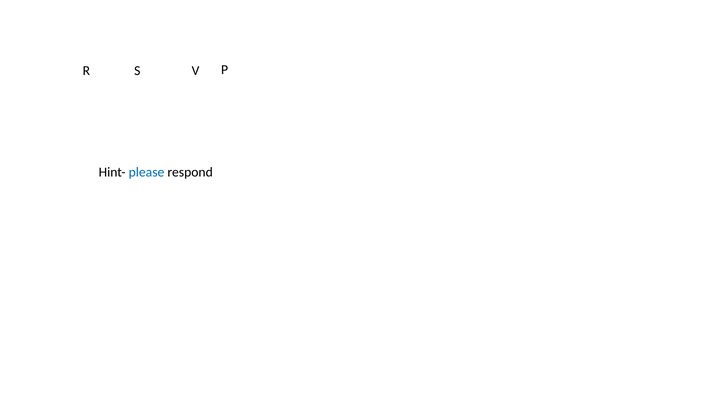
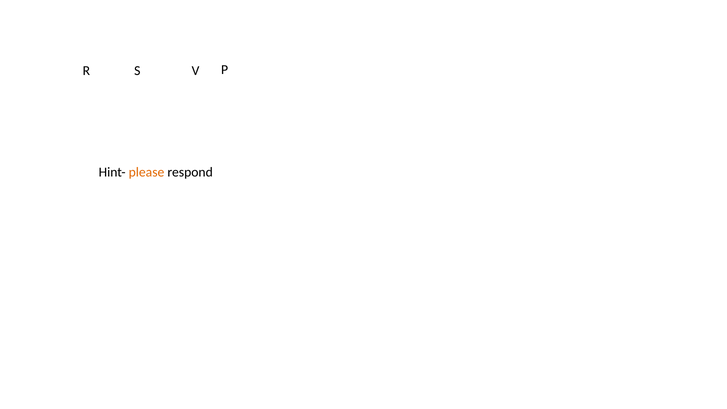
please colour: blue -> orange
